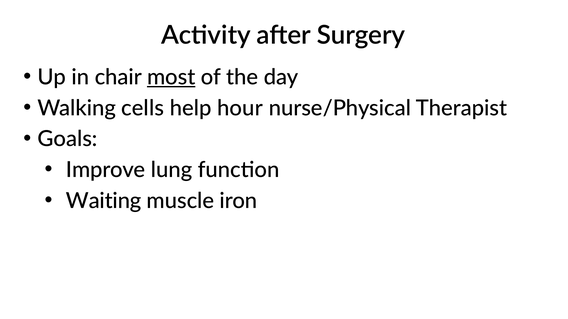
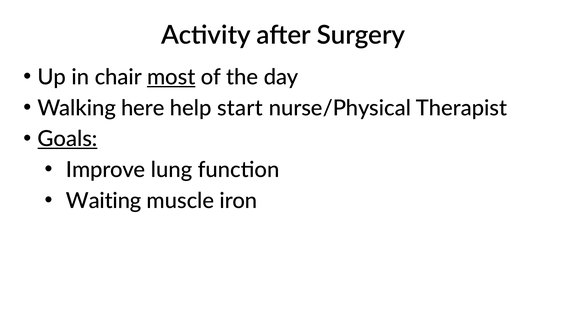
cells: cells -> here
hour: hour -> start
Goals underline: none -> present
